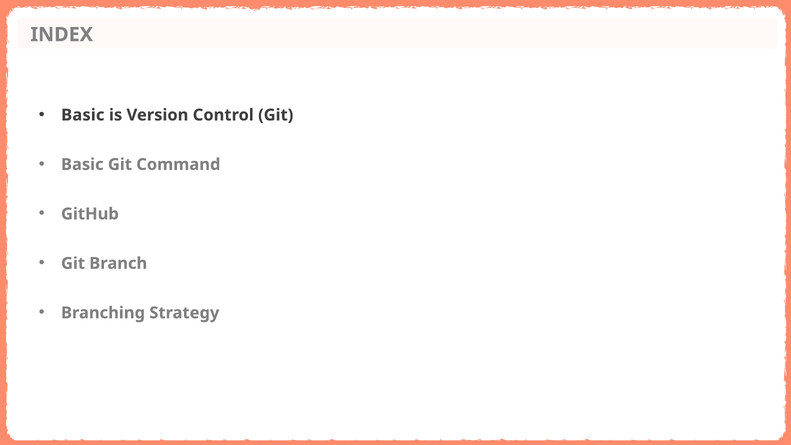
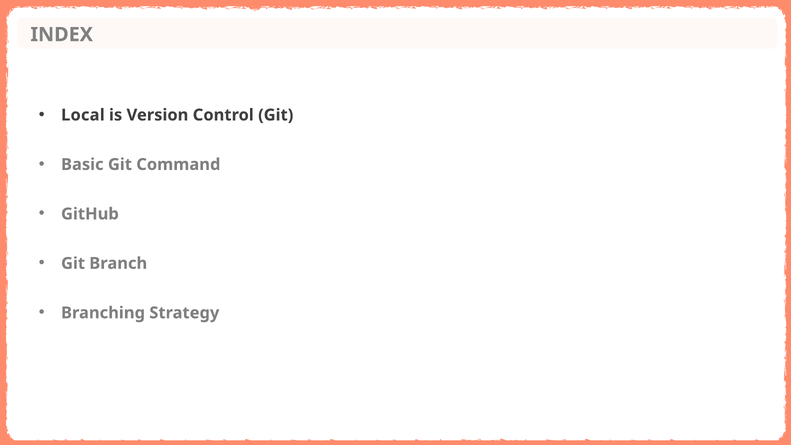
Basic at (83, 115): Basic -> Local
